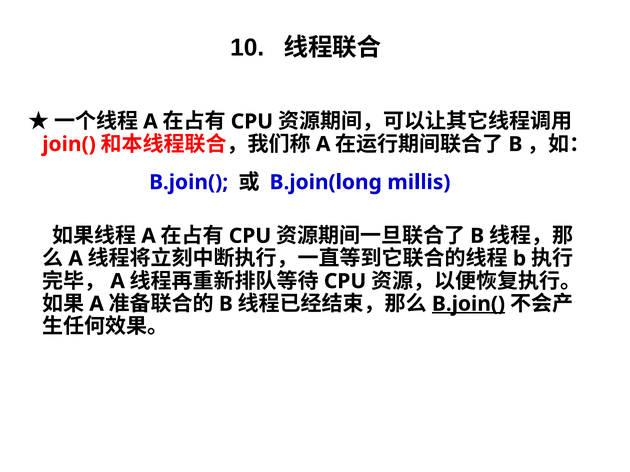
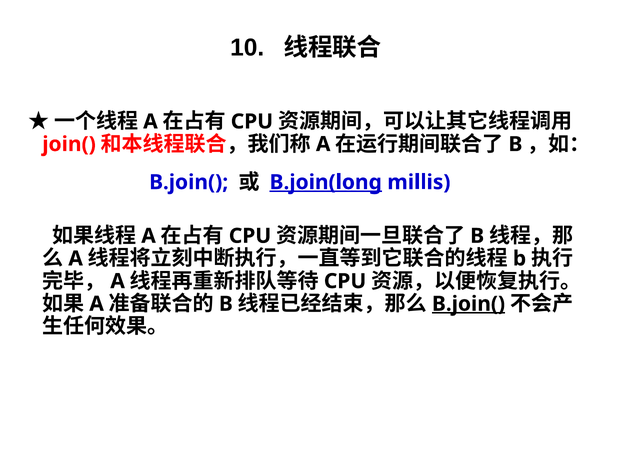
B.join(long underline: none -> present
